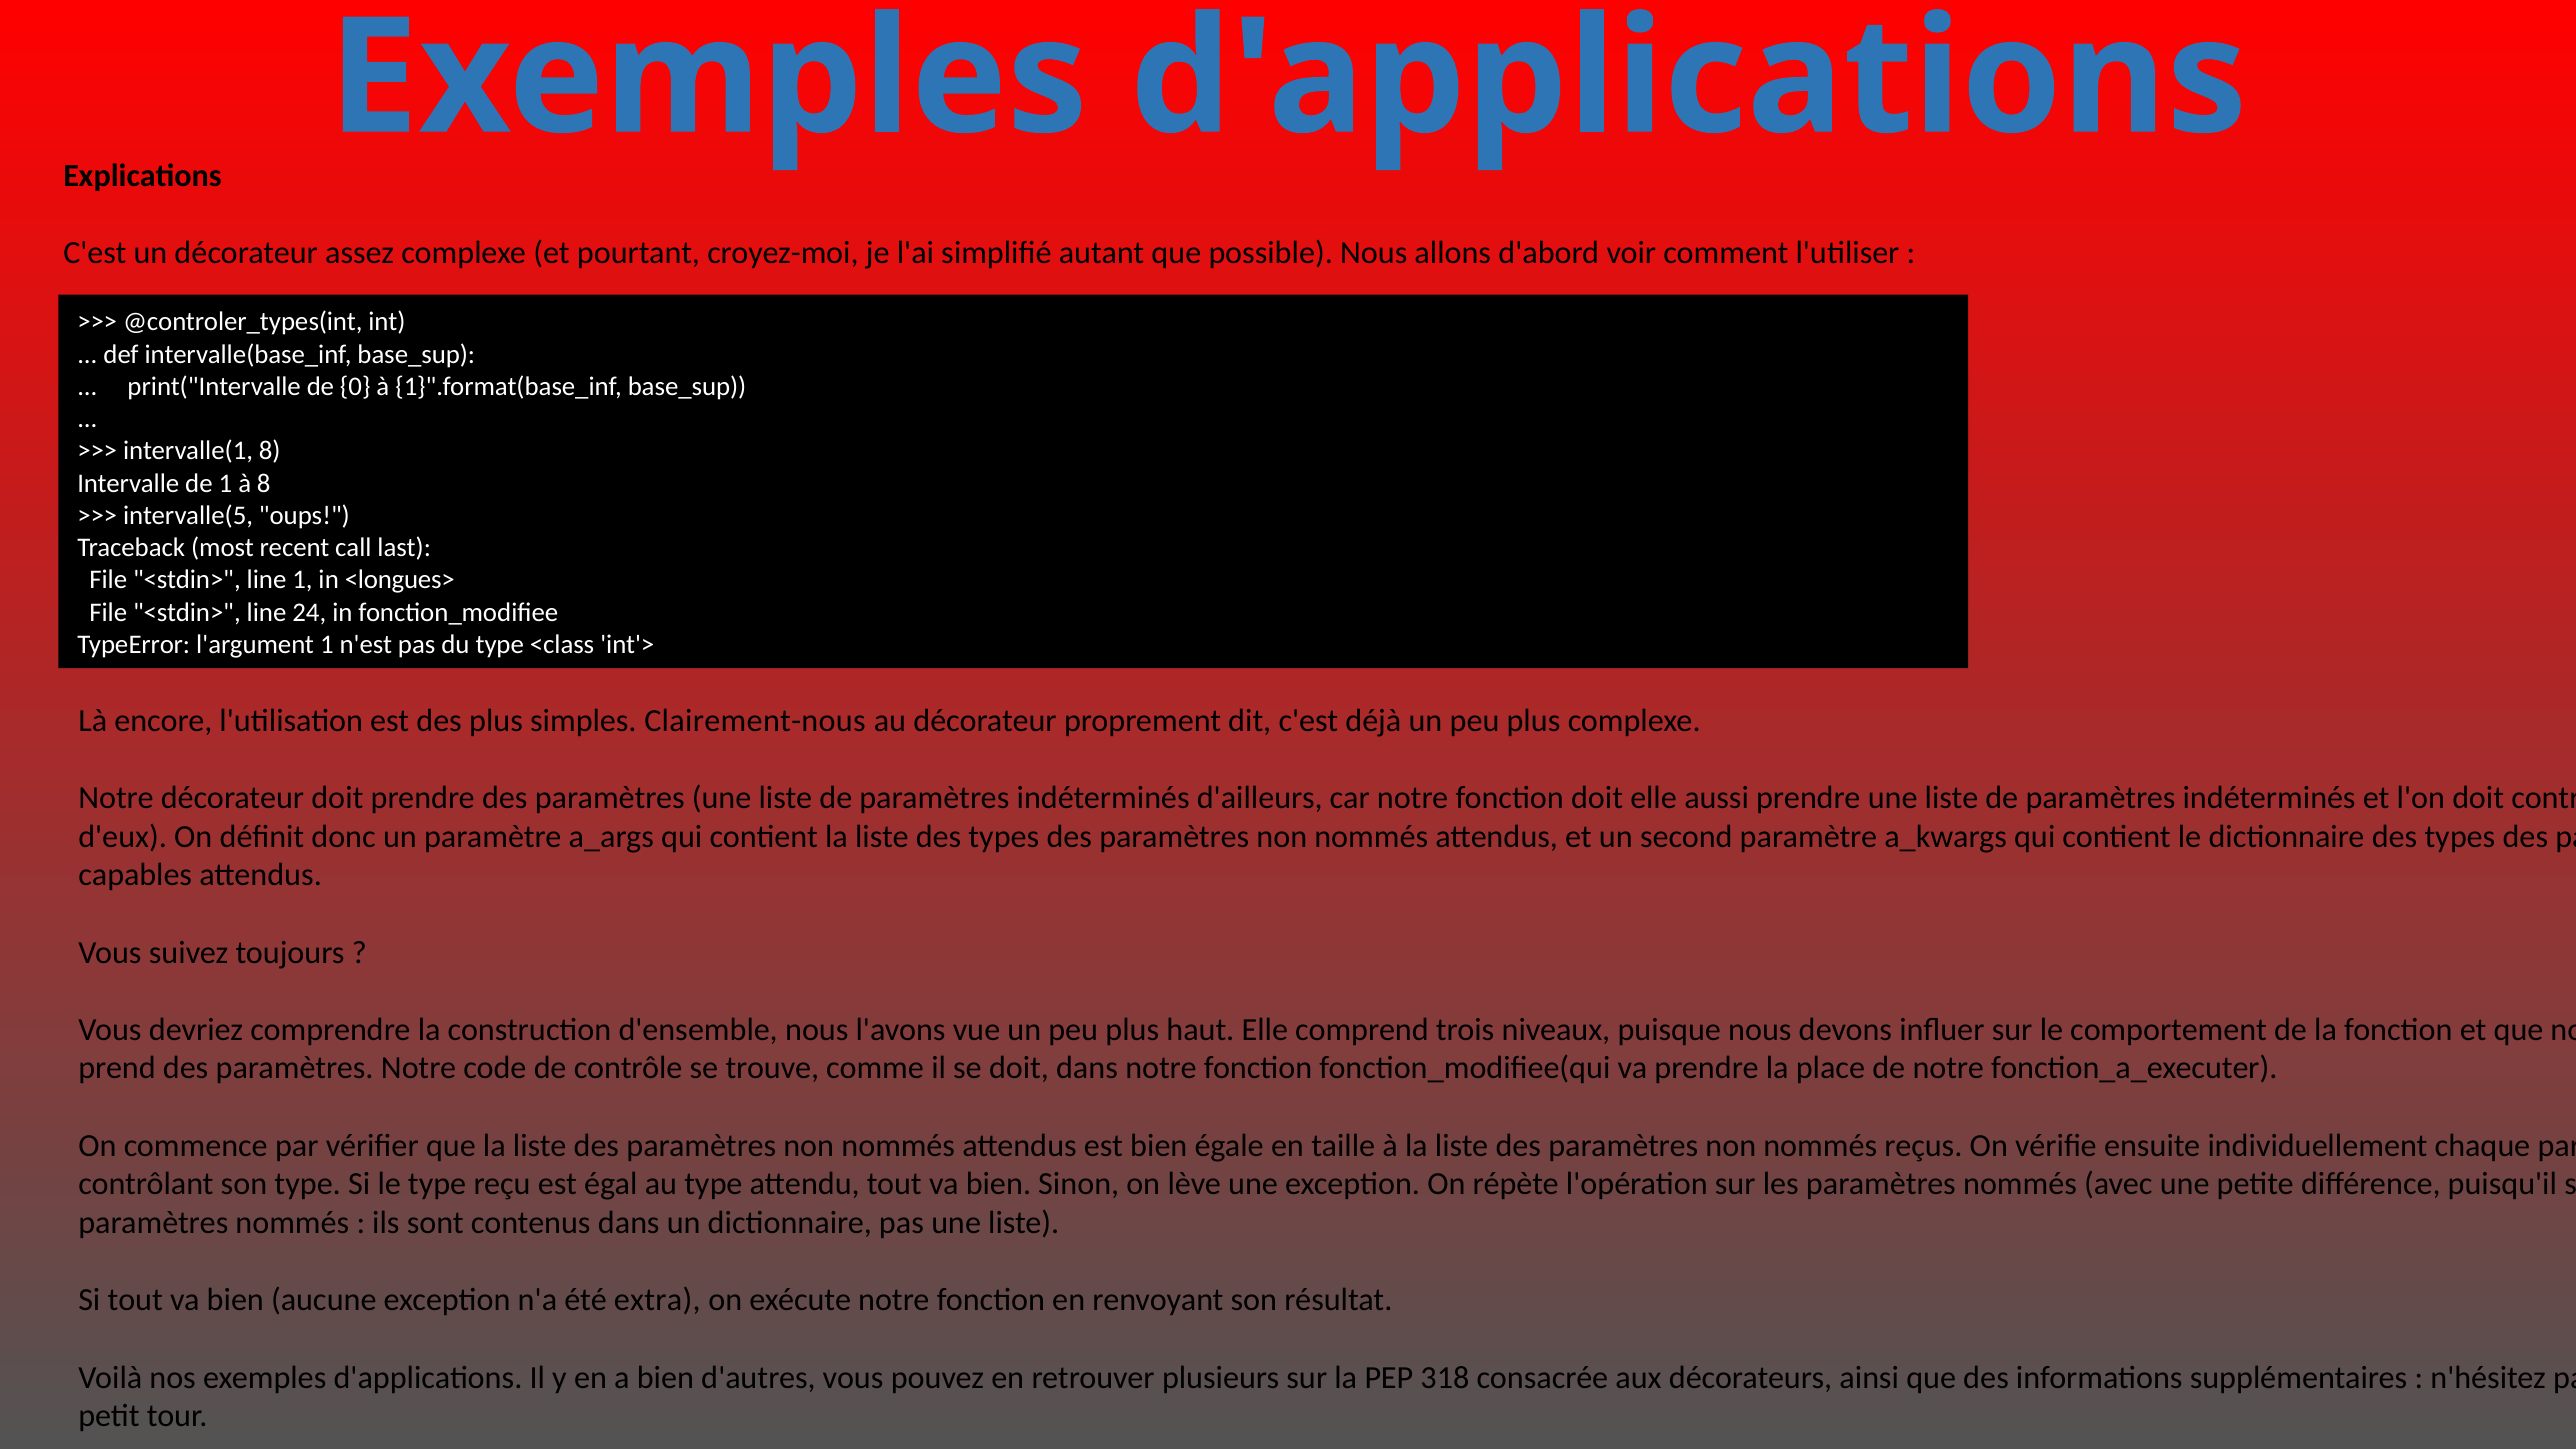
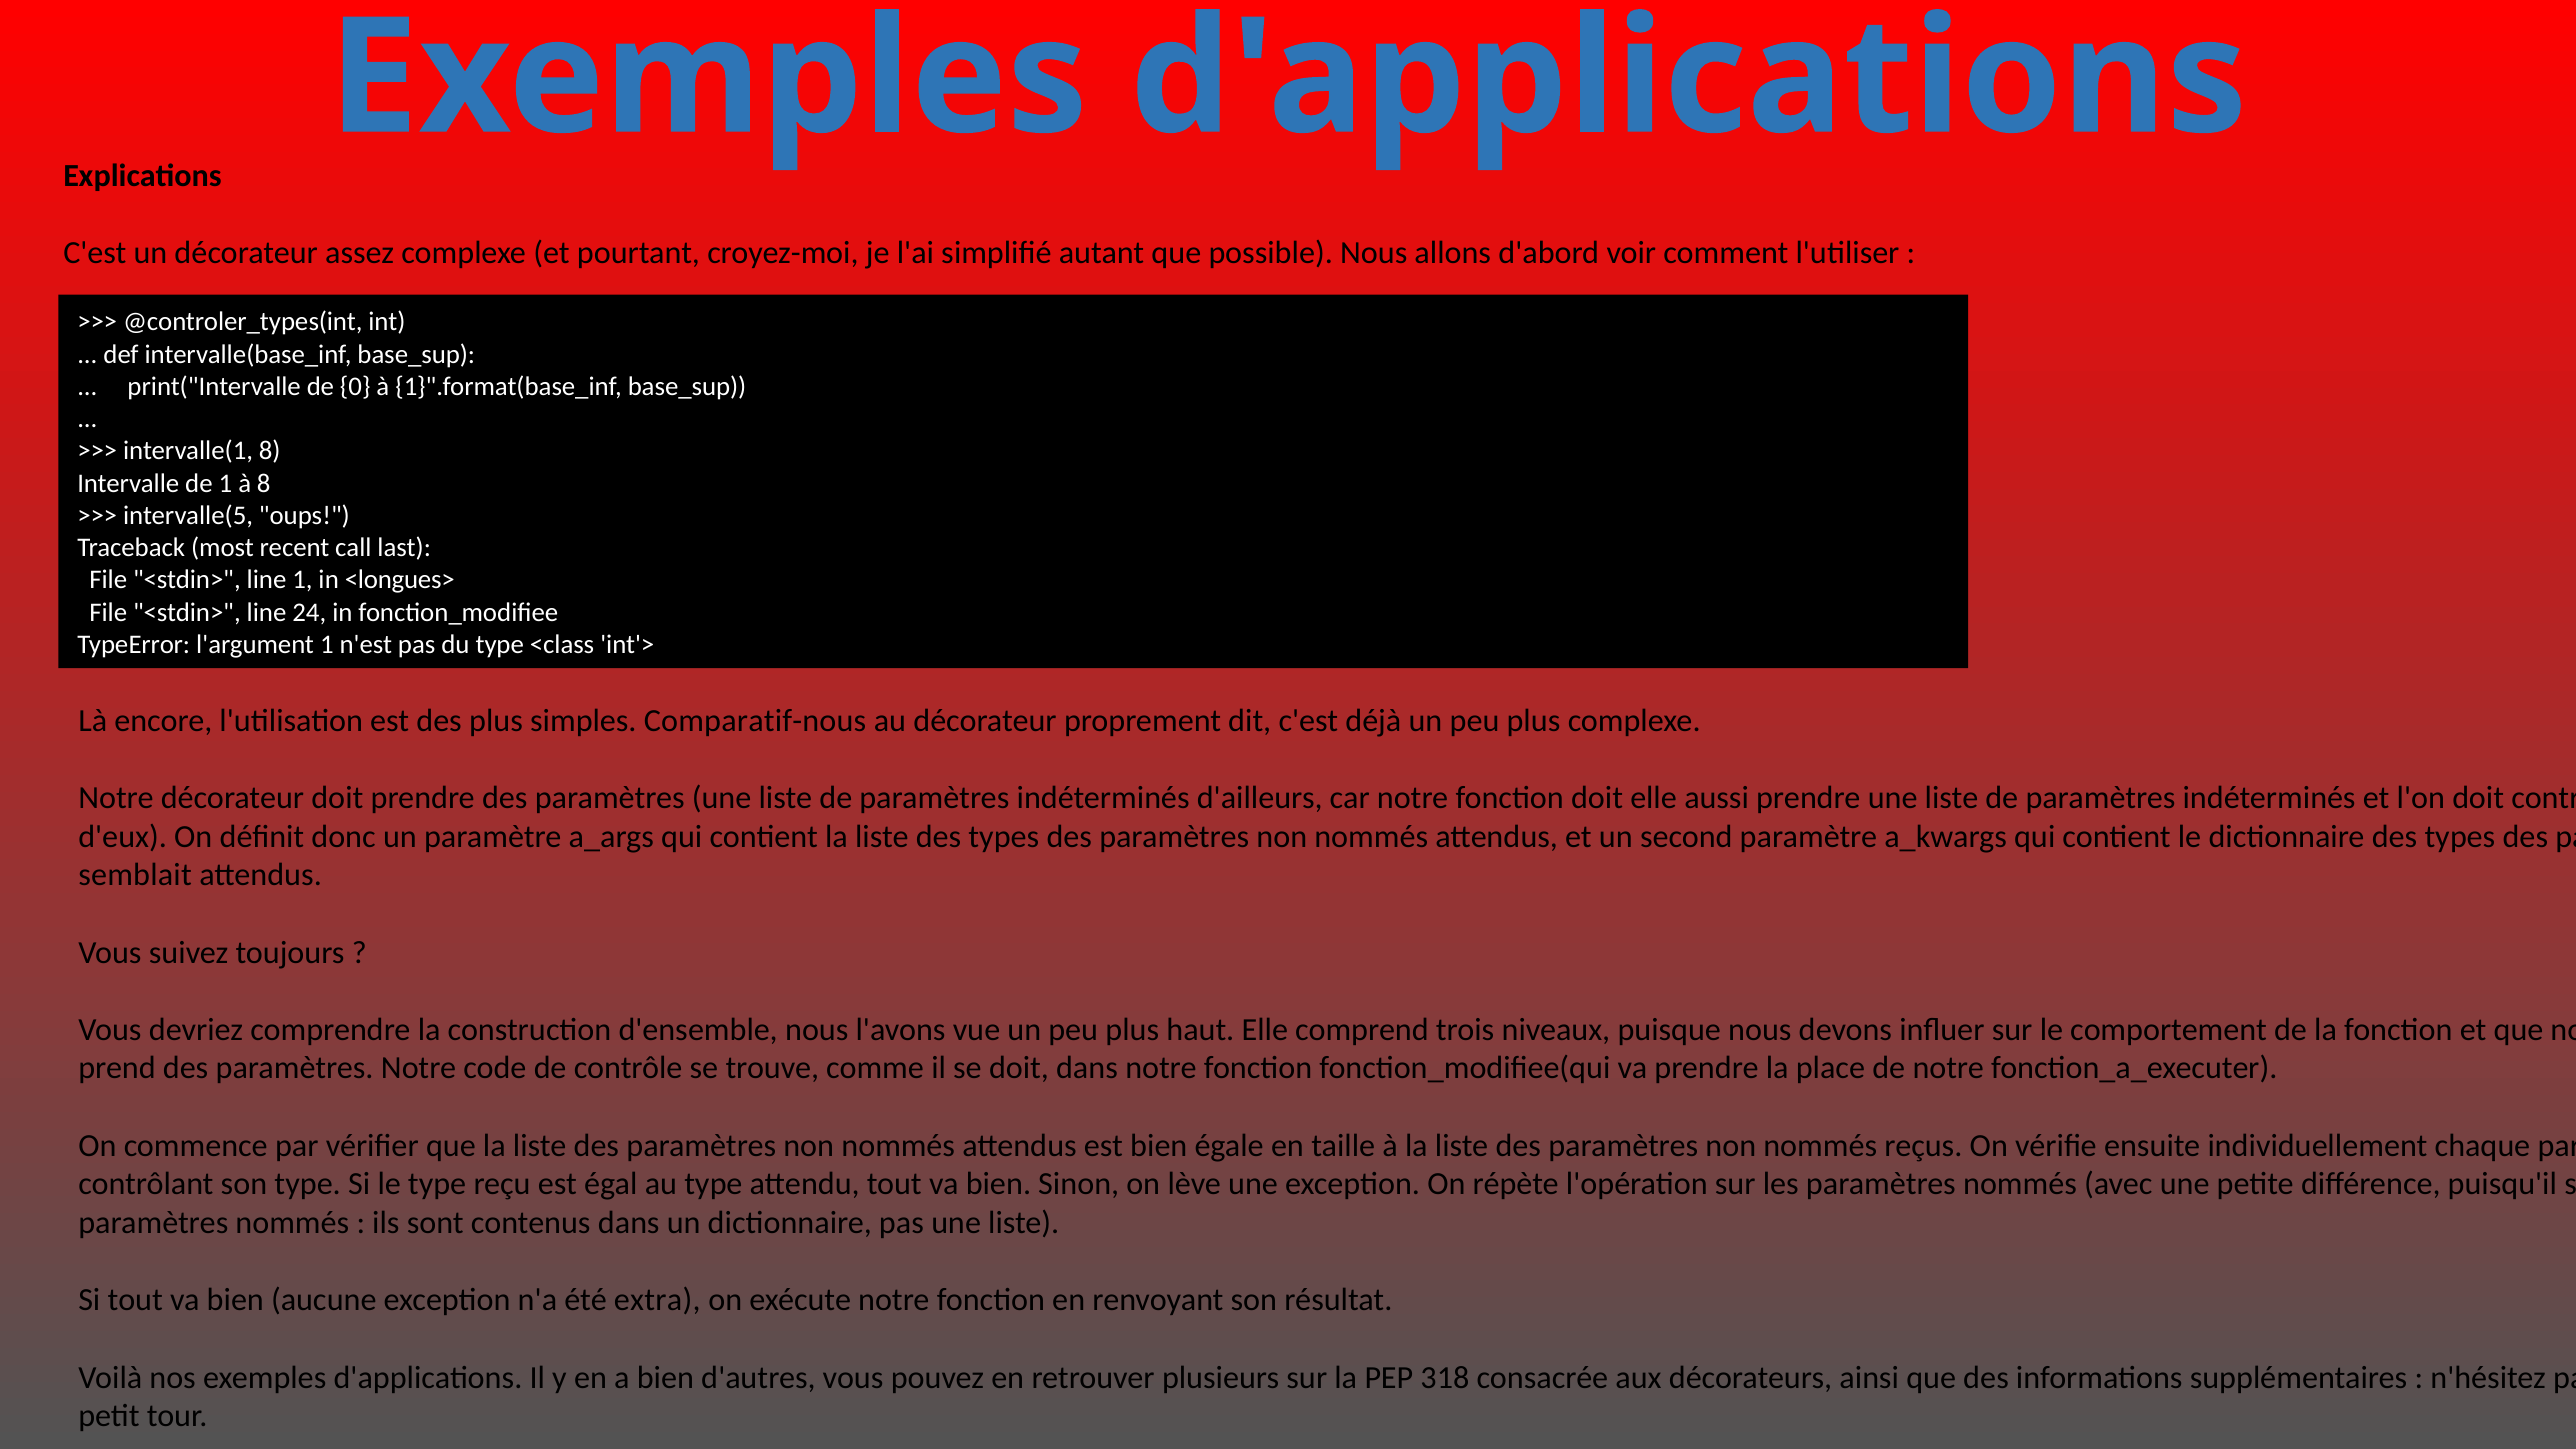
Clairement-nous: Clairement-nous -> Comparatif-nous
capables: capables -> semblait
